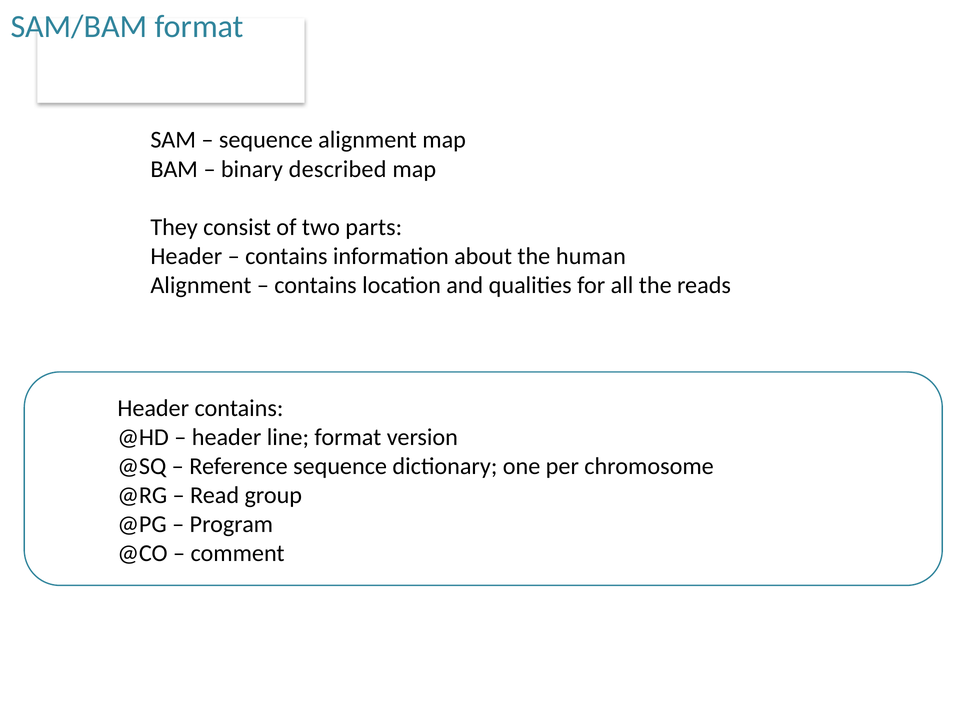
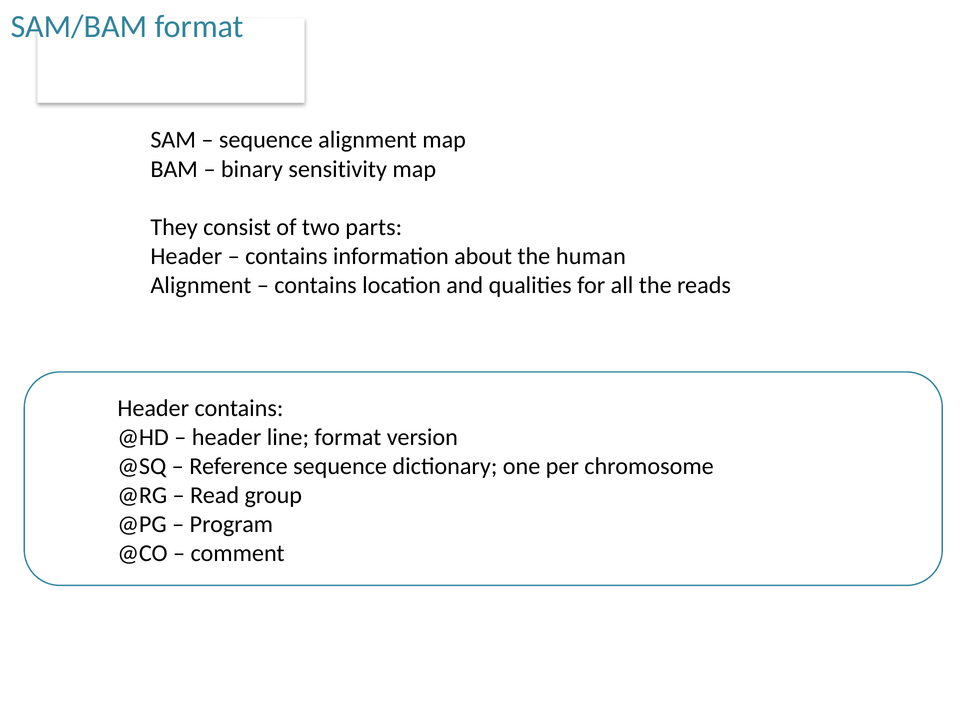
described: described -> sensitivity
